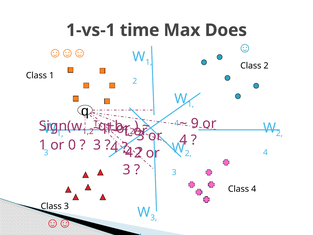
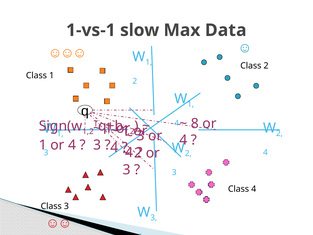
time: time -> slow
Does: Does -> Data
9: 9 -> 8
0 at (72, 145): 0 -> 4
